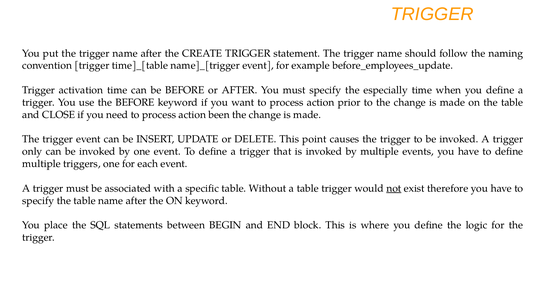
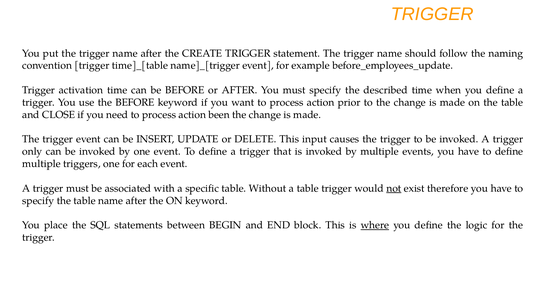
especially: especially -> described
point: point -> input
where underline: none -> present
